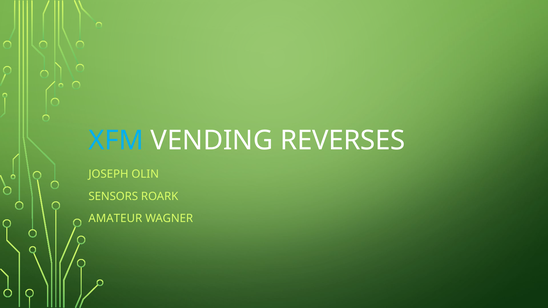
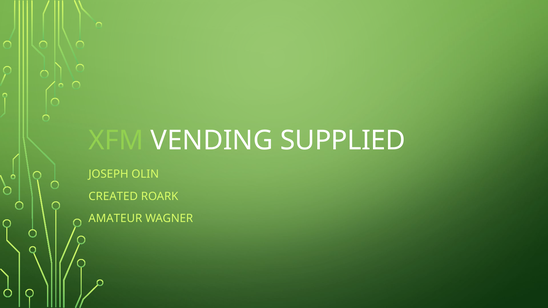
XFM colour: light blue -> light green
REVERSES: REVERSES -> SUPPLIED
SENSORS: SENSORS -> CREATED
